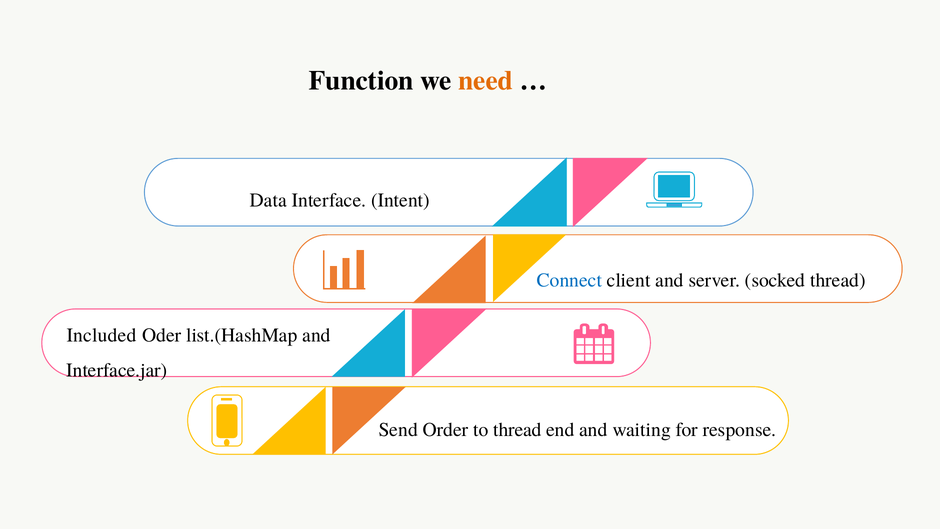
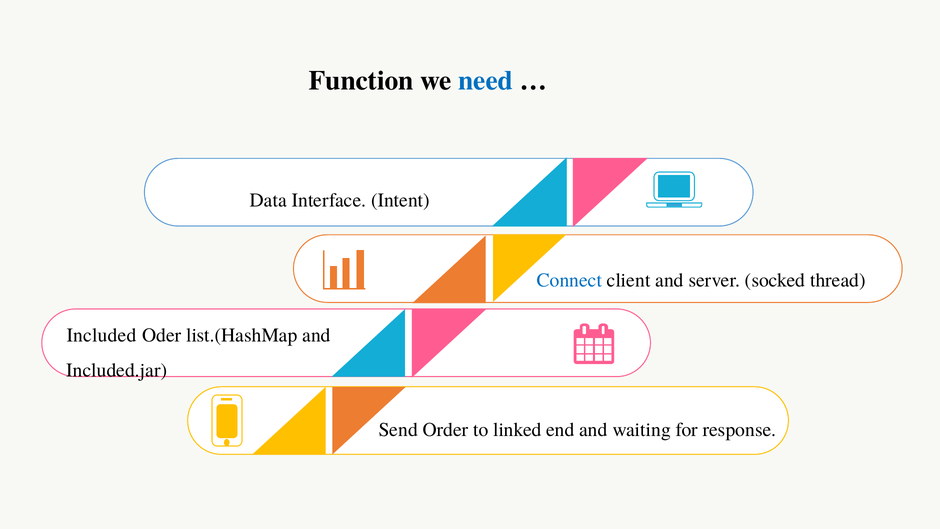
need colour: orange -> blue
Interface.jar: Interface.jar -> Included.jar
to thread: thread -> linked
